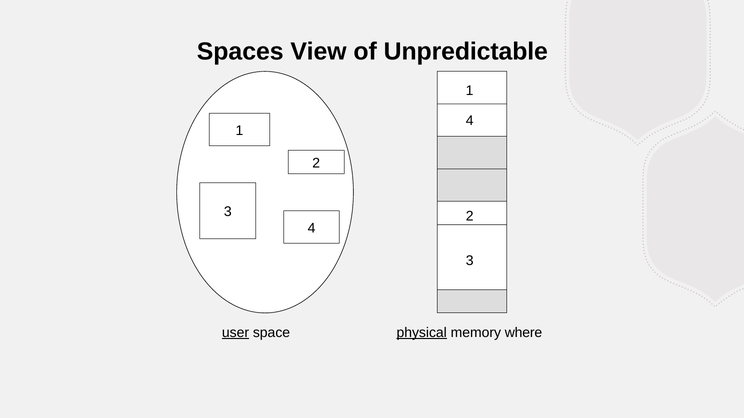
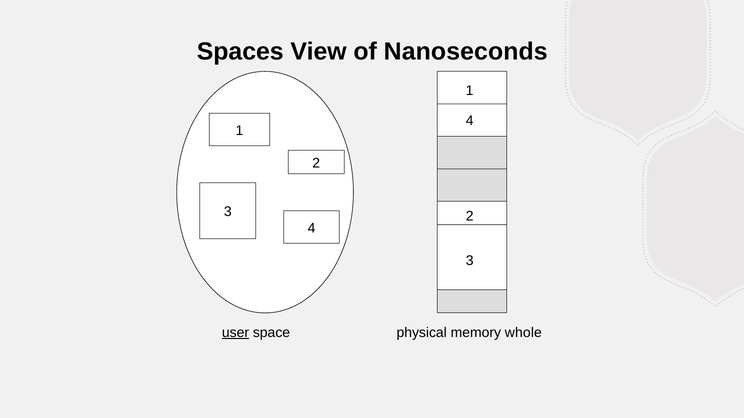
Unpredictable: Unpredictable -> Nanoseconds
physical underline: present -> none
where: where -> whole
